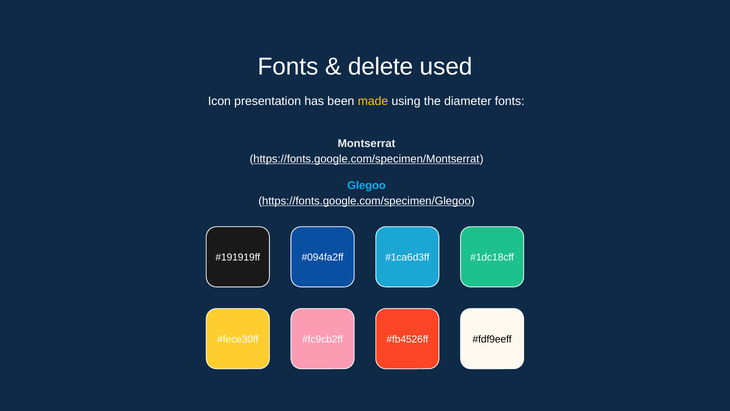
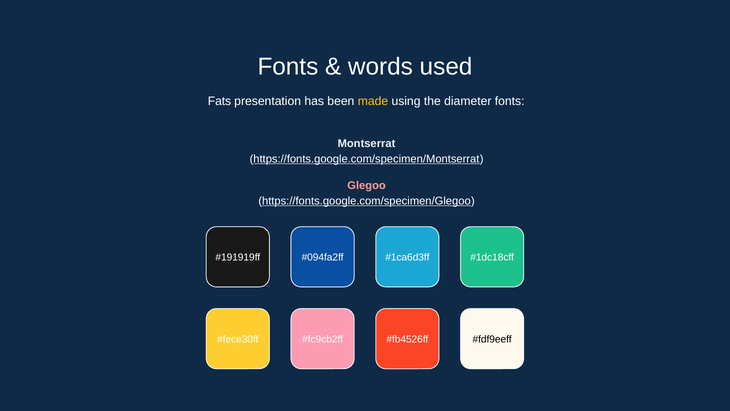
delete: delete -> words
Icon: Icon -> Fats
Glegoo colour: light blue -> pink
